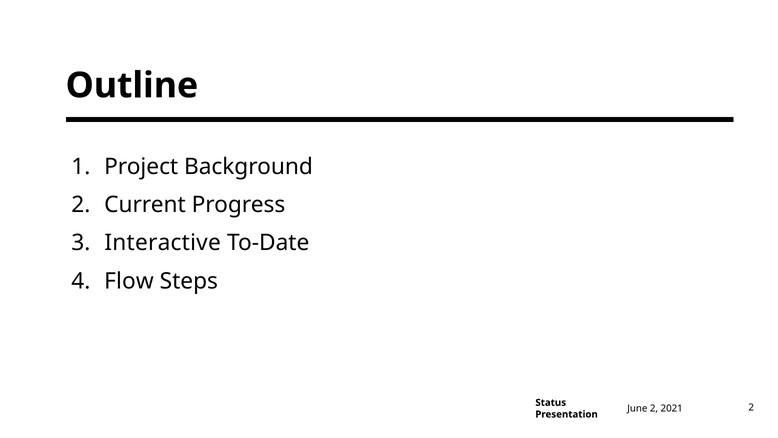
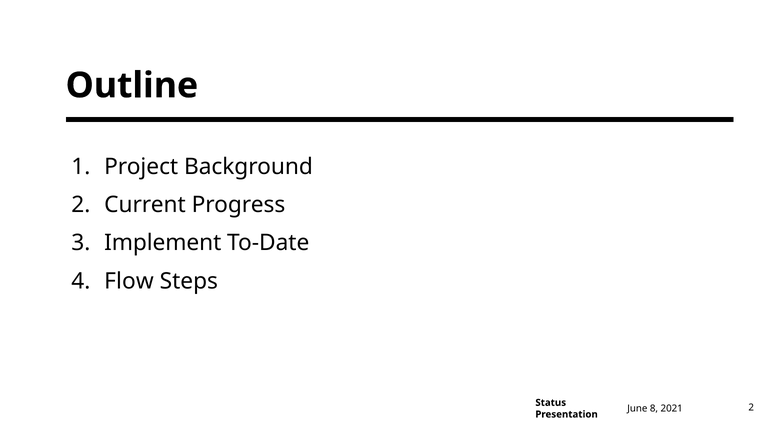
Interactive: Interactive -> Implement
June 2: 2 -> 8
